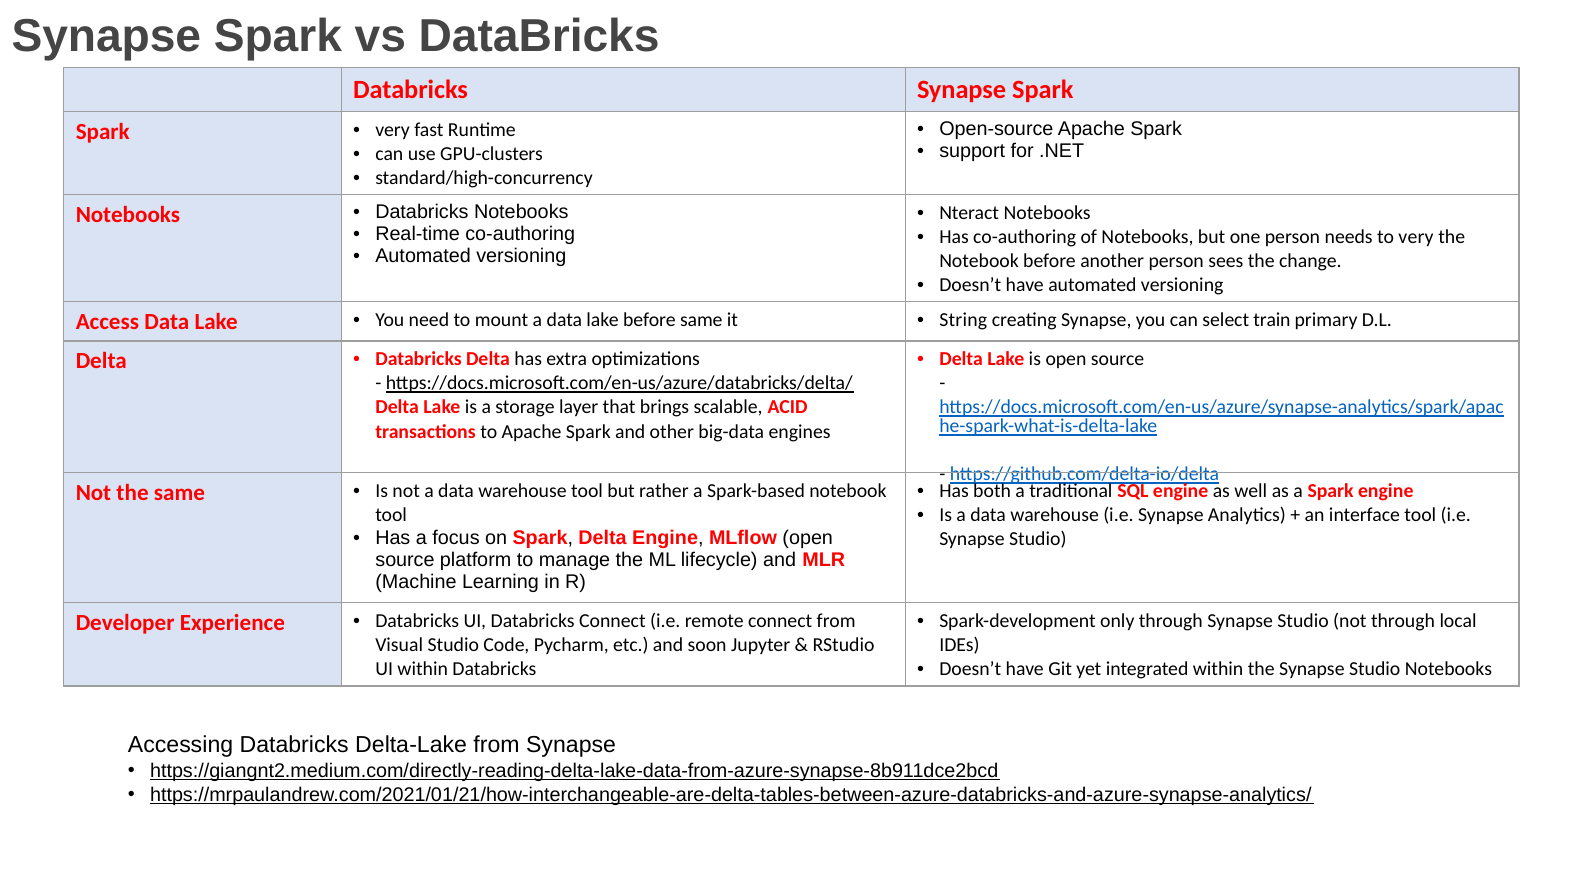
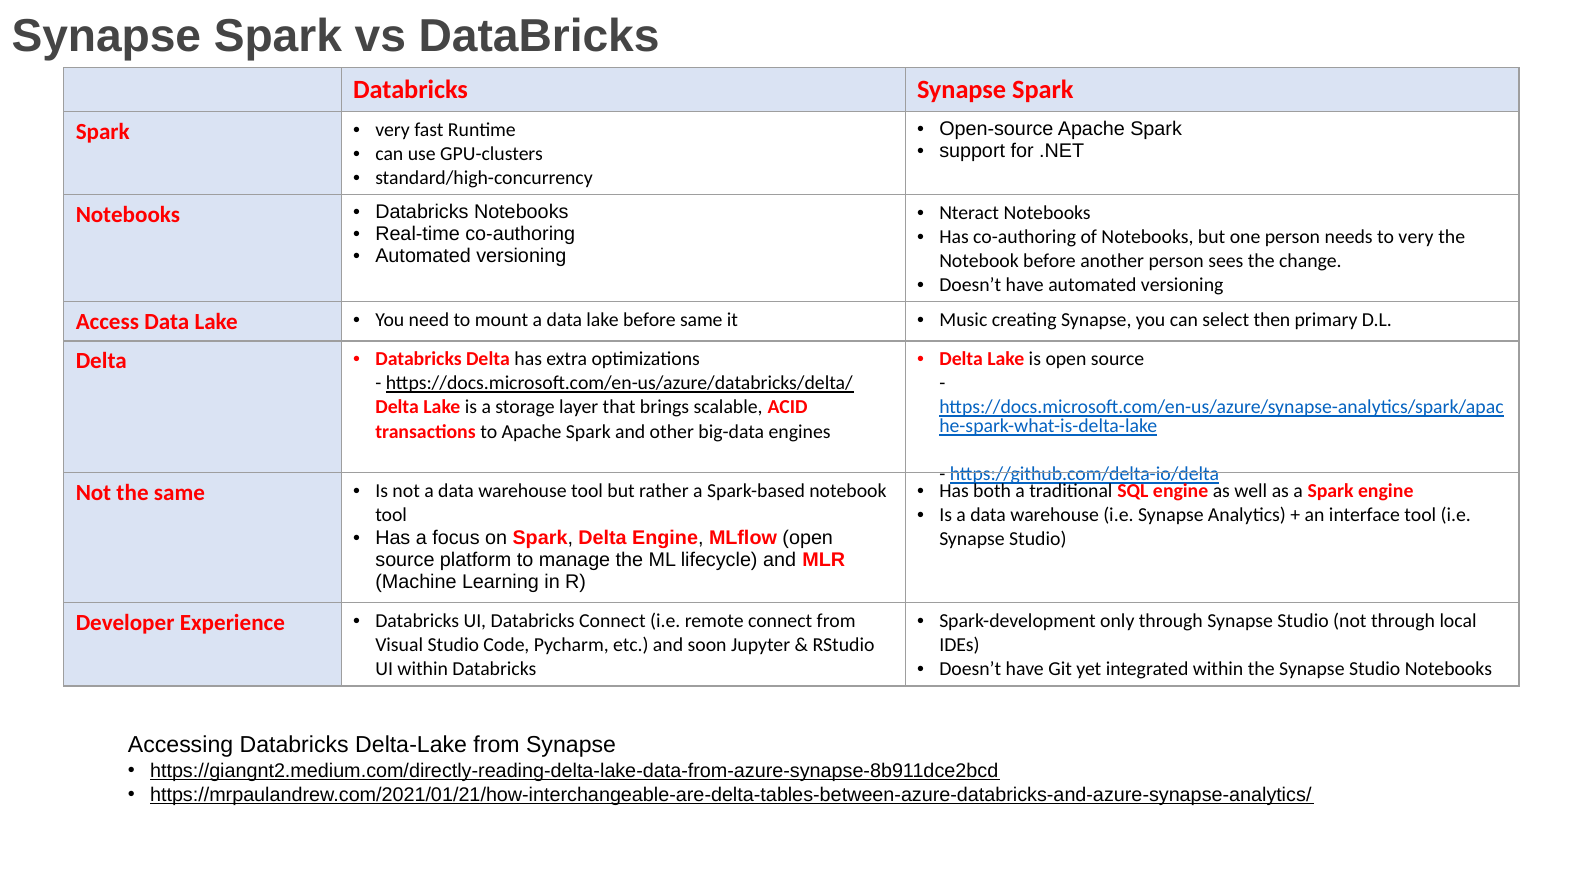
String: String -> Music
train: train -> then
